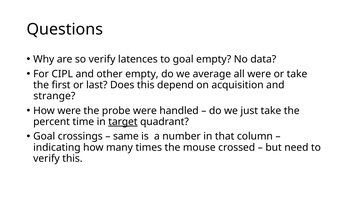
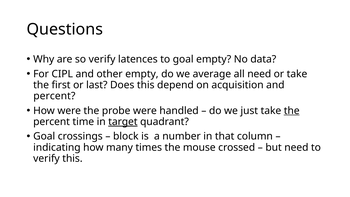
all were: were -> need
strange at (54, 96): strange -> percent
the at (292, 111) underline: none -> present
same: same -> block
